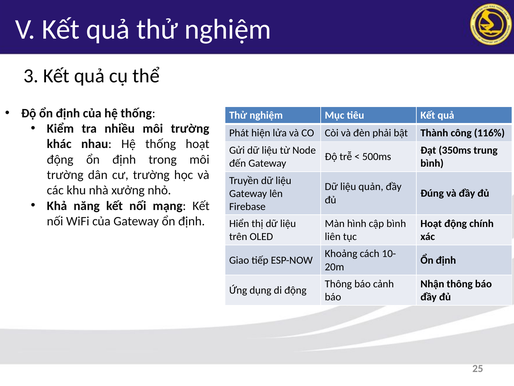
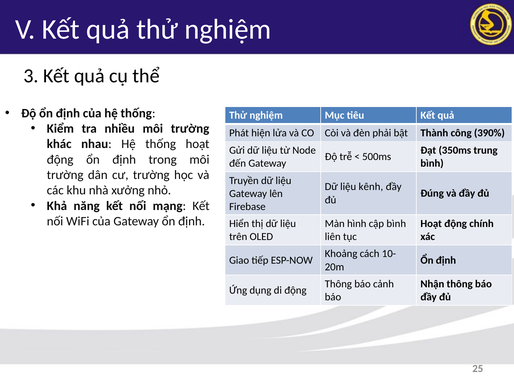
116%: 116% -> 390%
quản: quản -> kênh
